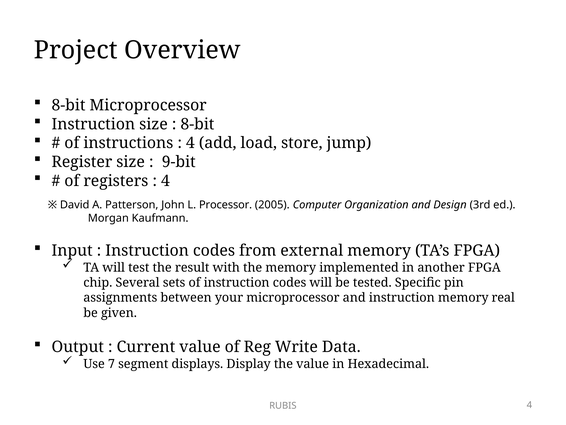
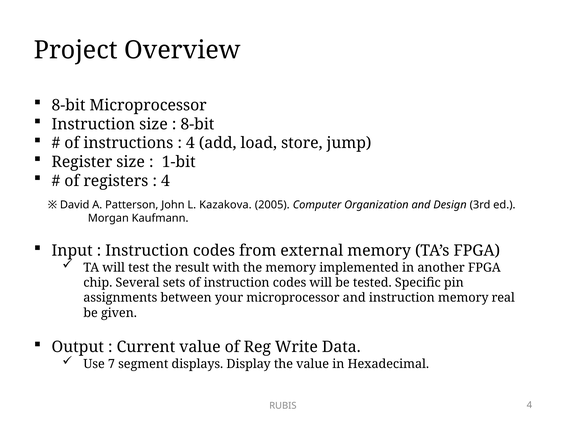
9-bit: 9-bit -> 1-bit
Processor: Processor -> Kazakova
